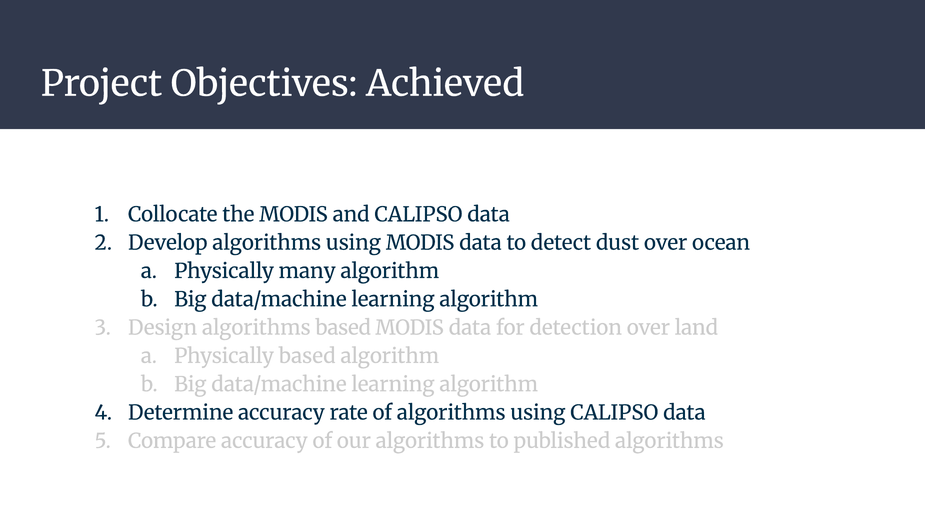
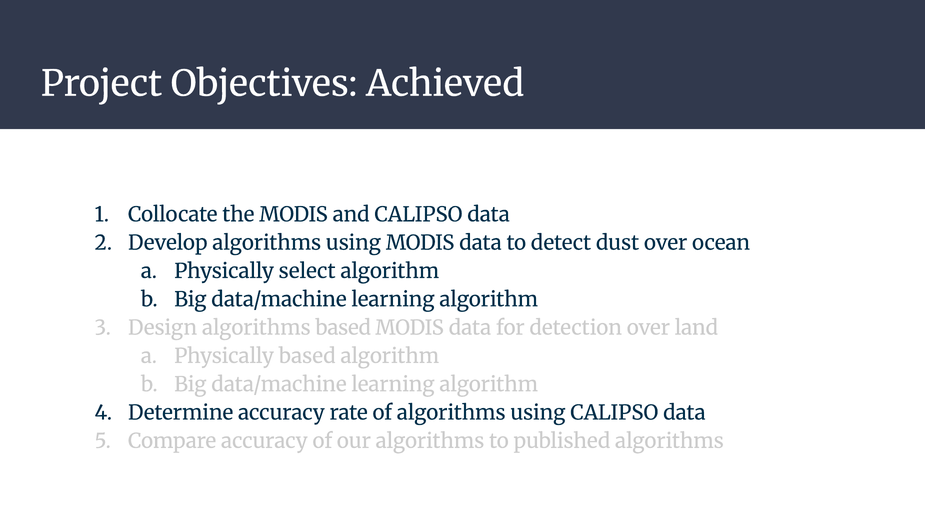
many: many -> select
